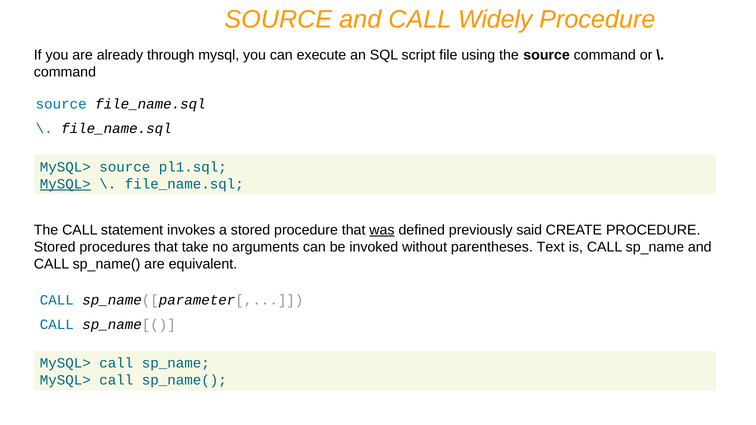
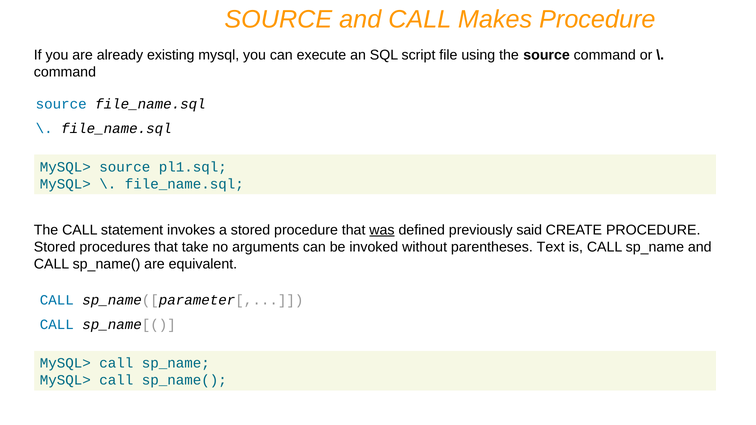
Widely: Widely -> Makes
through: through -> existing
MySQL> at (65, 184) underline: present -> none
